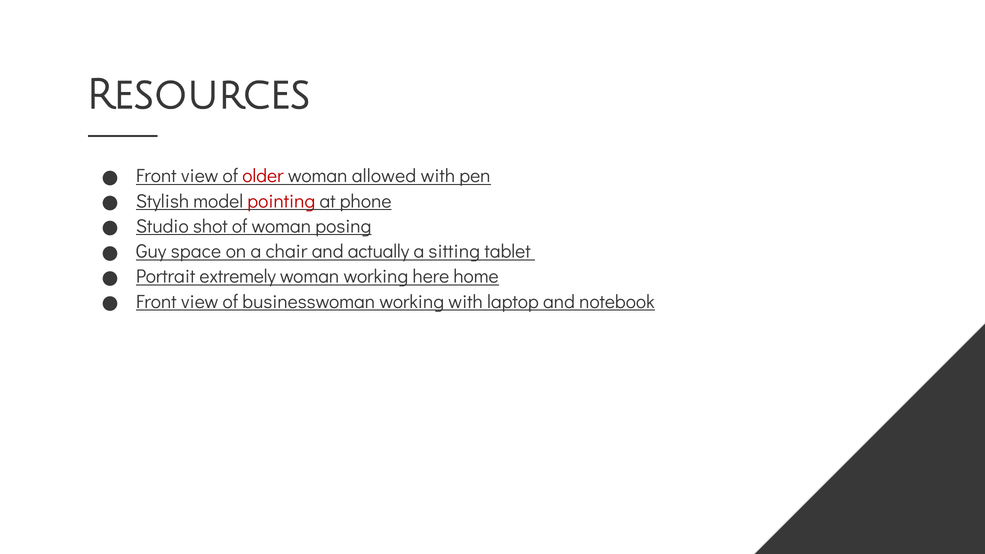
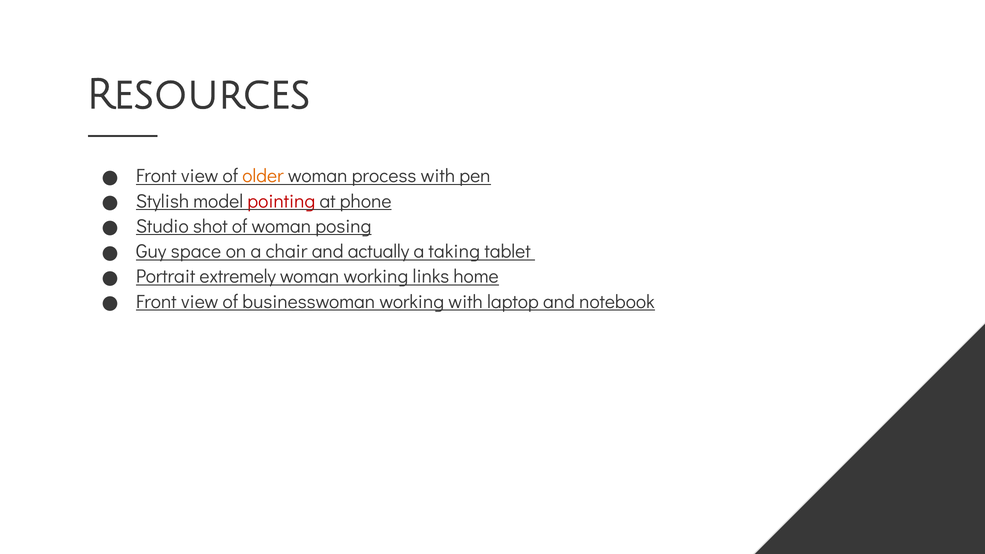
older colour: red -> orange
allowed: allowed -> process
sitting: sitting -> taking
here: here -> links
